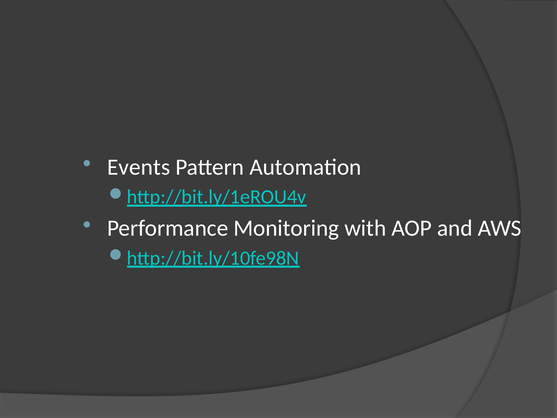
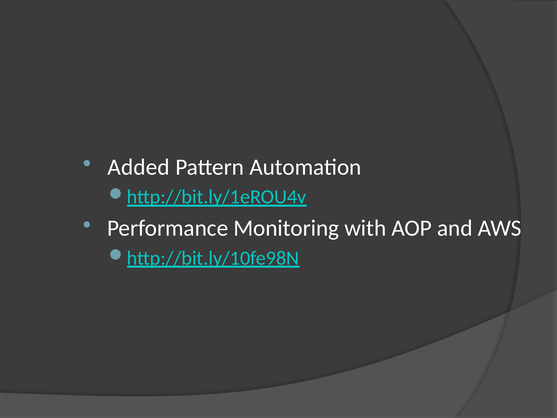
Events: Events -> Added
